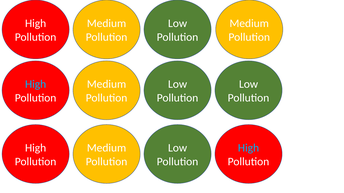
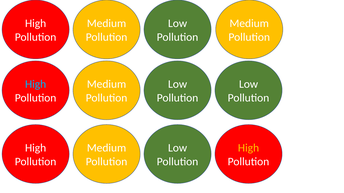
High at (249, 148) colour: light blue -> yellow
